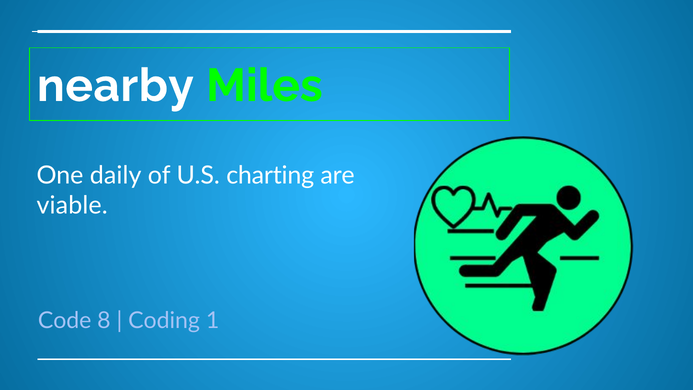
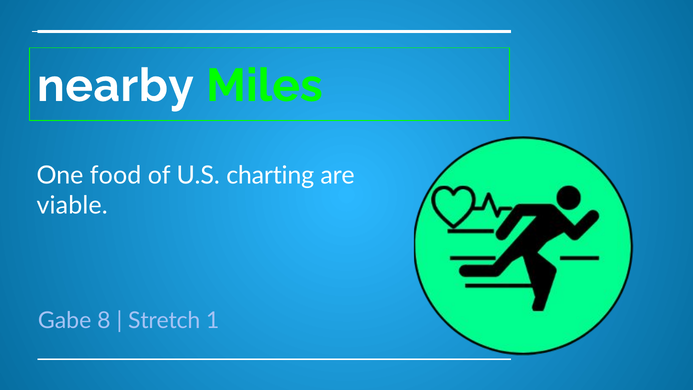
daily: daily -> food
Code: Code -> Gabe
Coding: Coding -> Stretch
